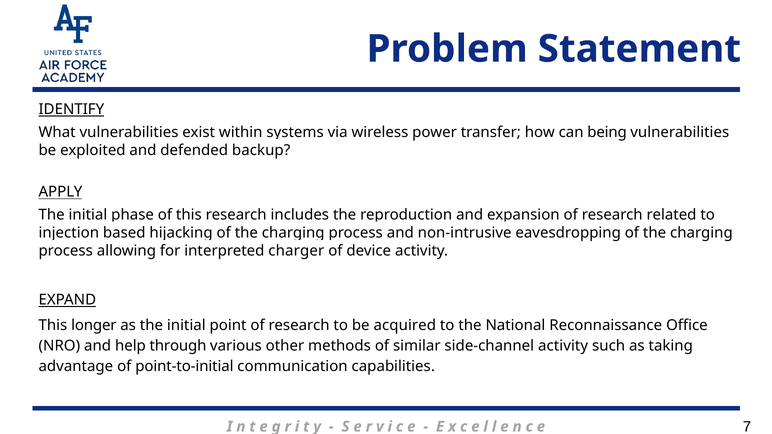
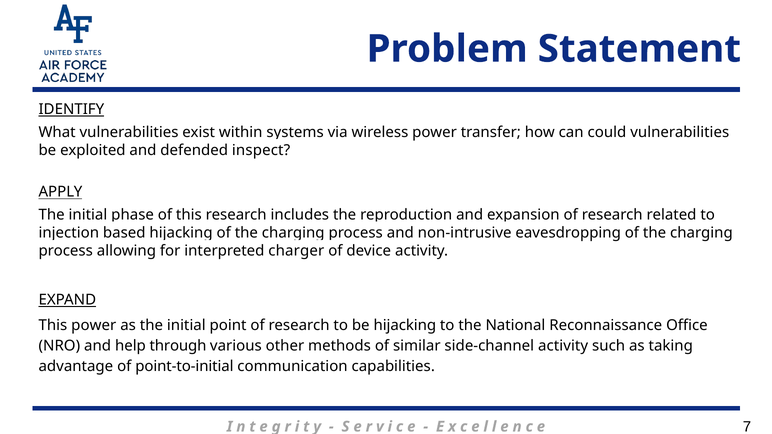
being: being -> could
backup: backup -> inspect
This longer: longer -> power
be acquired: acquired -> hijacking
